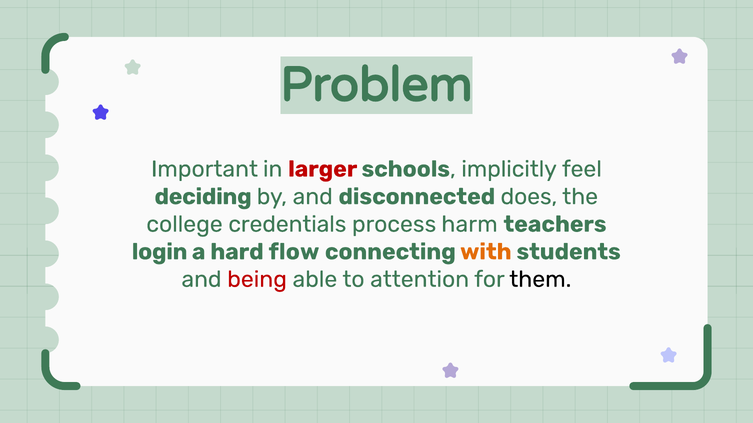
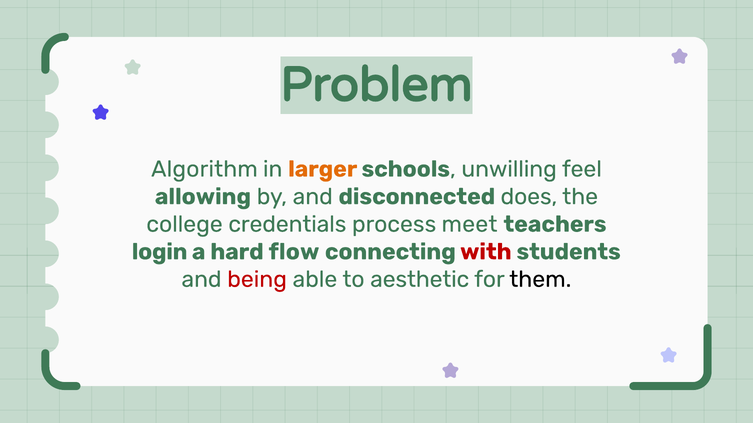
Important: Important -> Algorithm
larger colour: red -> orange
implicitly: implicitly -> unwilling
deciding: deciding -> allowing
harm: harm -> meet
with colour: orange -> red
attention: attention -> aesthetic
